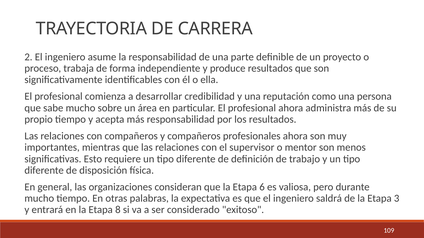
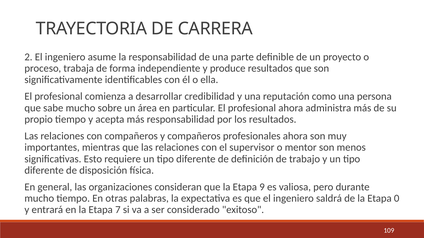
6: 6 -> 9
3: 3 -> 0
8: 8 -> 7
